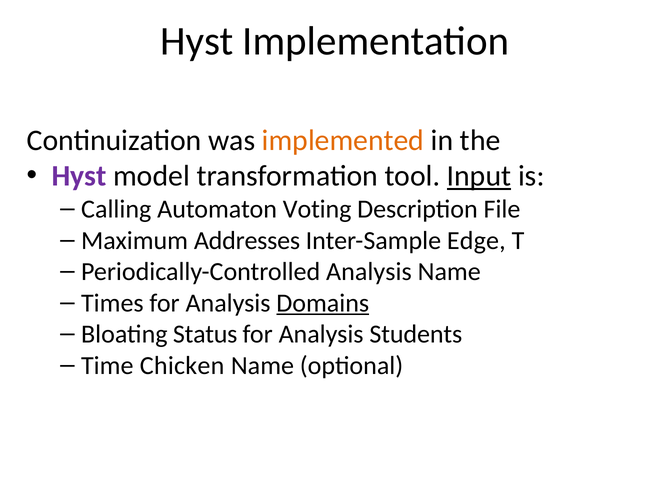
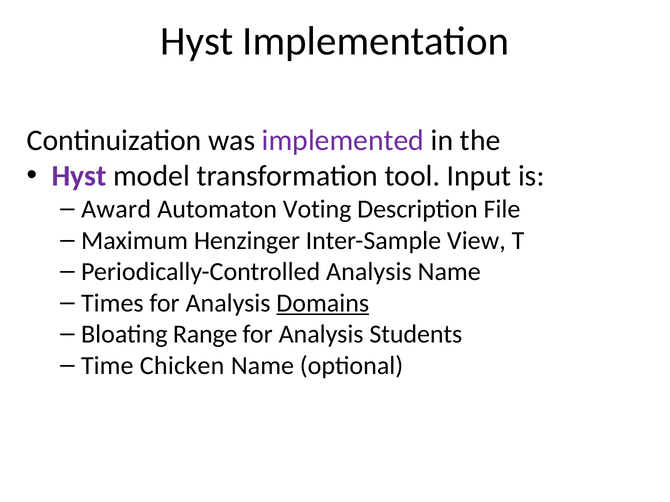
implemented colour: orange -> purple
Input underline: present -> none
Calling: Calling -> Award
Addresses: Addresses -> Henzinger
Edge: Edge -> View
Status: Status -> Range
